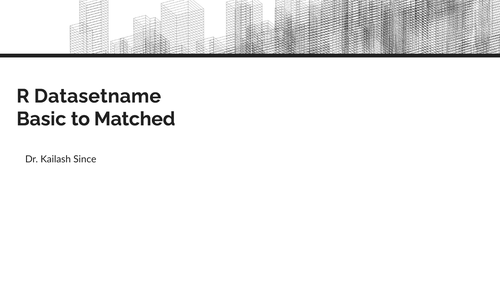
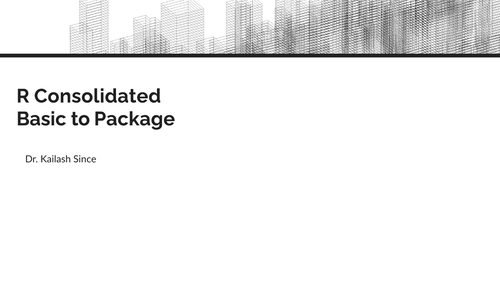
Datasetname: Datasetname -> Consolidated
Matched: Matched -> Package
